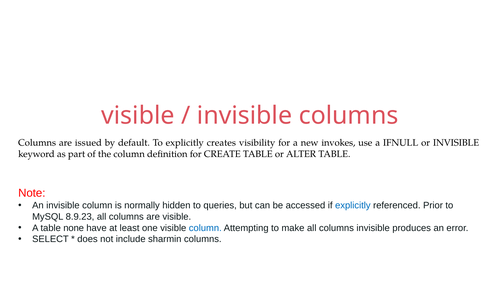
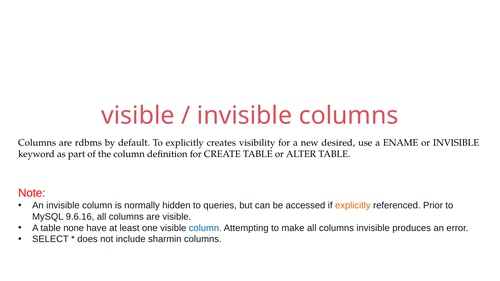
issued: issued -> rdbms
invokes: invokes -> desired
IFNULL: IFNULL -> ENAME
explicitly at (353, 206) colour: blue -> orange
8.9.23: 8.9.23 -> 9.6.16
